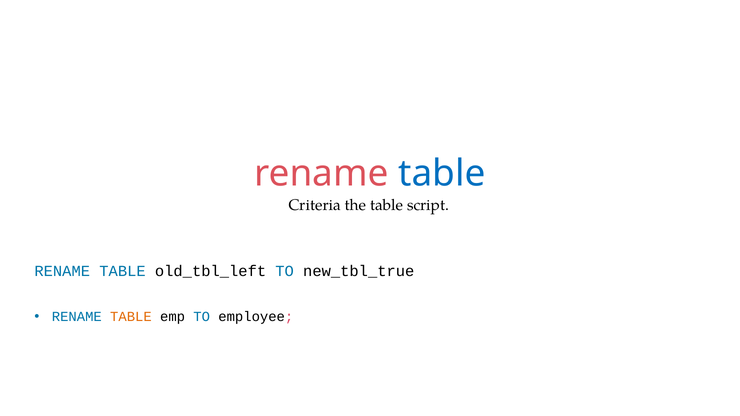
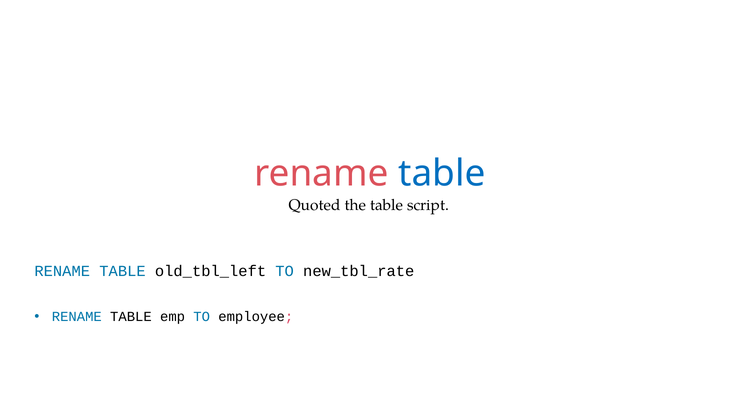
Criteria: Criteria -> Quoted
new_tbl_true: new_tbl_true -> new_tbl_rate
TABLE at (131, 317) colour: orange -> black
